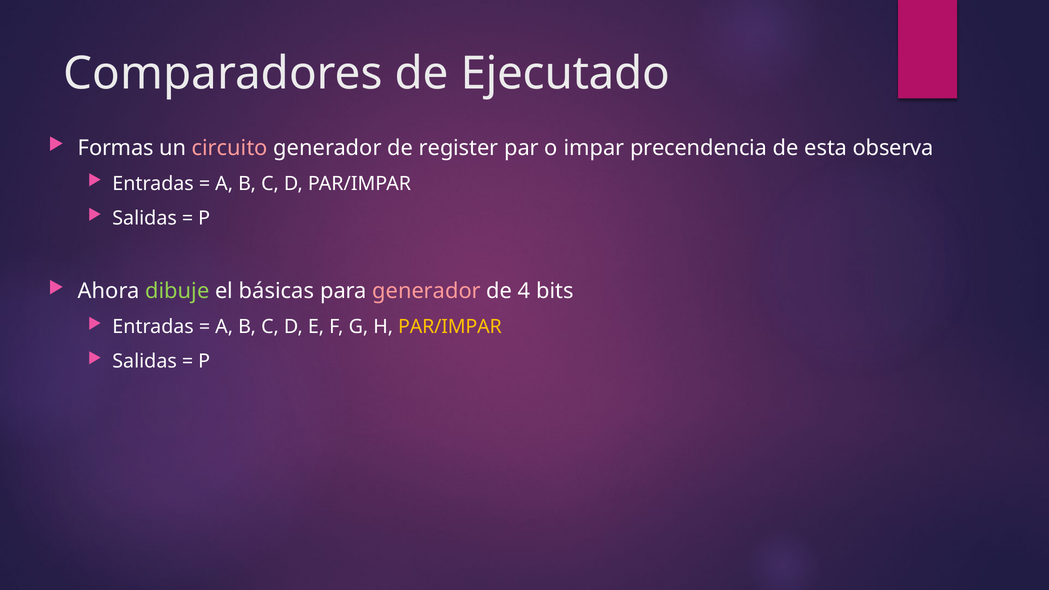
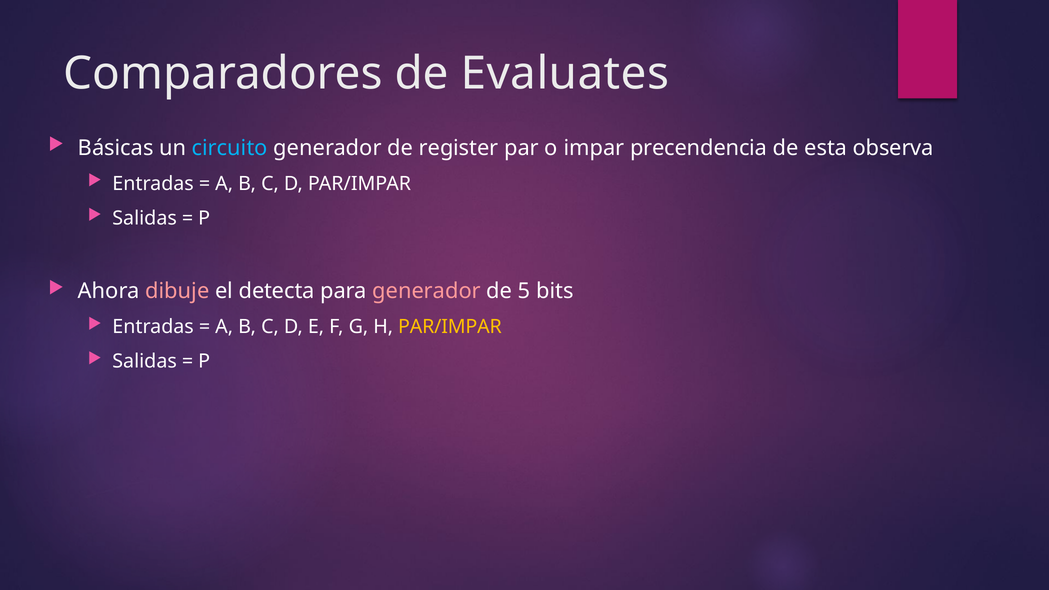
Ejecutado: Ejecutado -> Evaluates
Formas: Formas -> Básicas
circuito colour: pink -> light blue
dibuje colour: light green -> pink
básicas: básicas -> detecta
4: 4 -> 5
